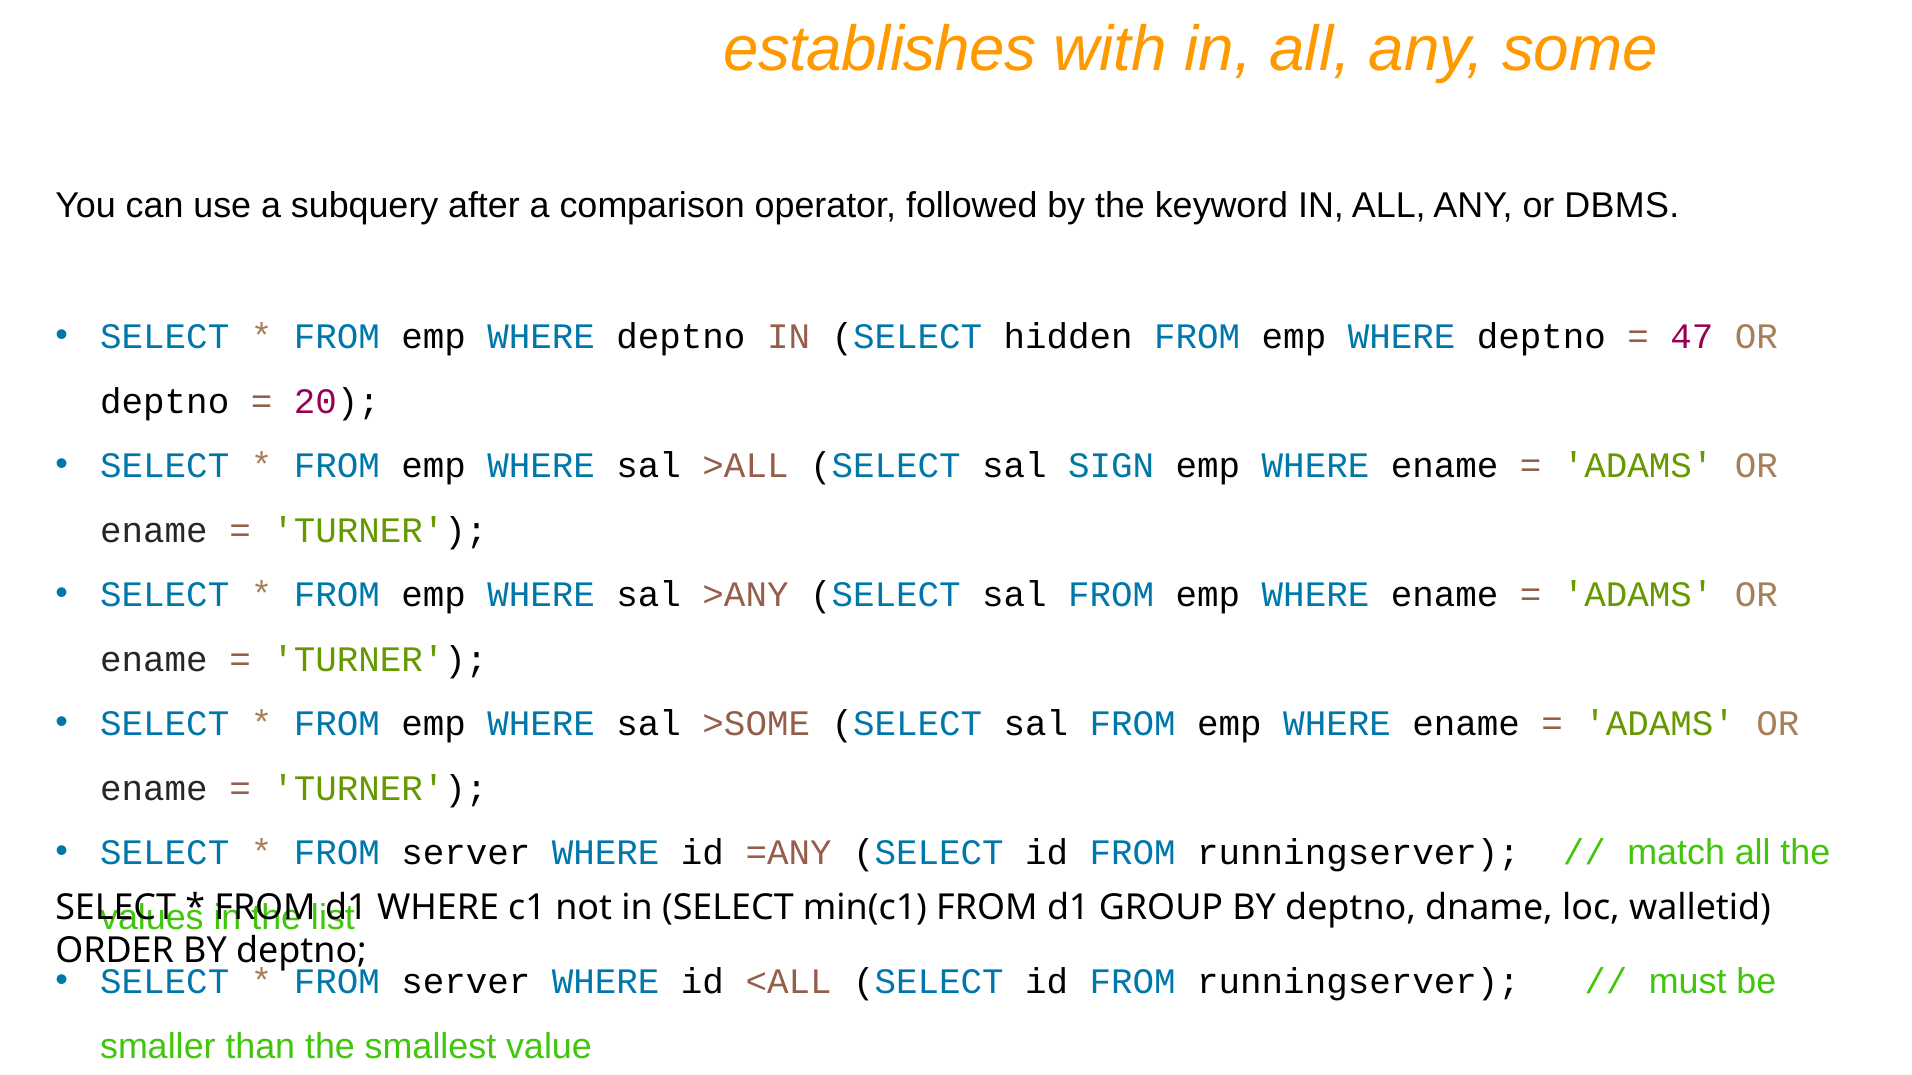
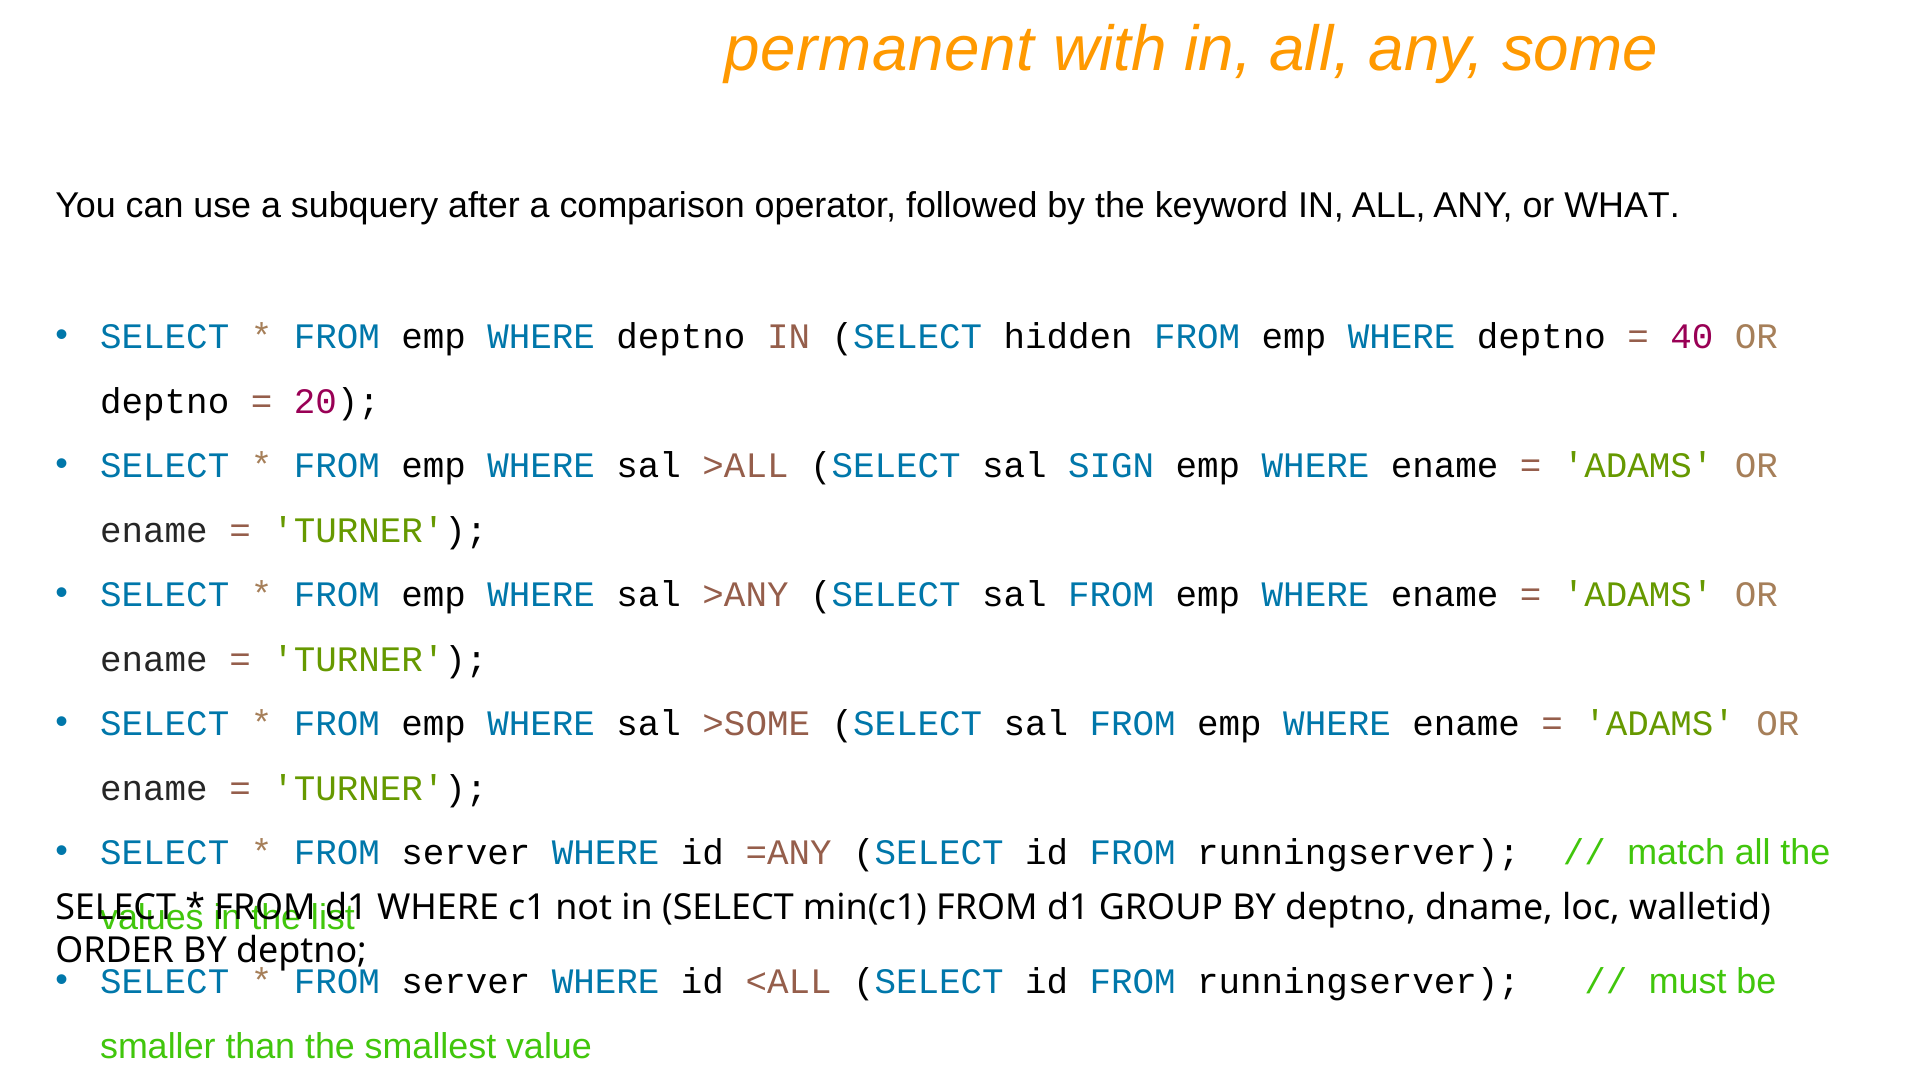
establishes: establishes -> permanent
DBMS: DBMS -> WHAT
47: 47 -> 40
